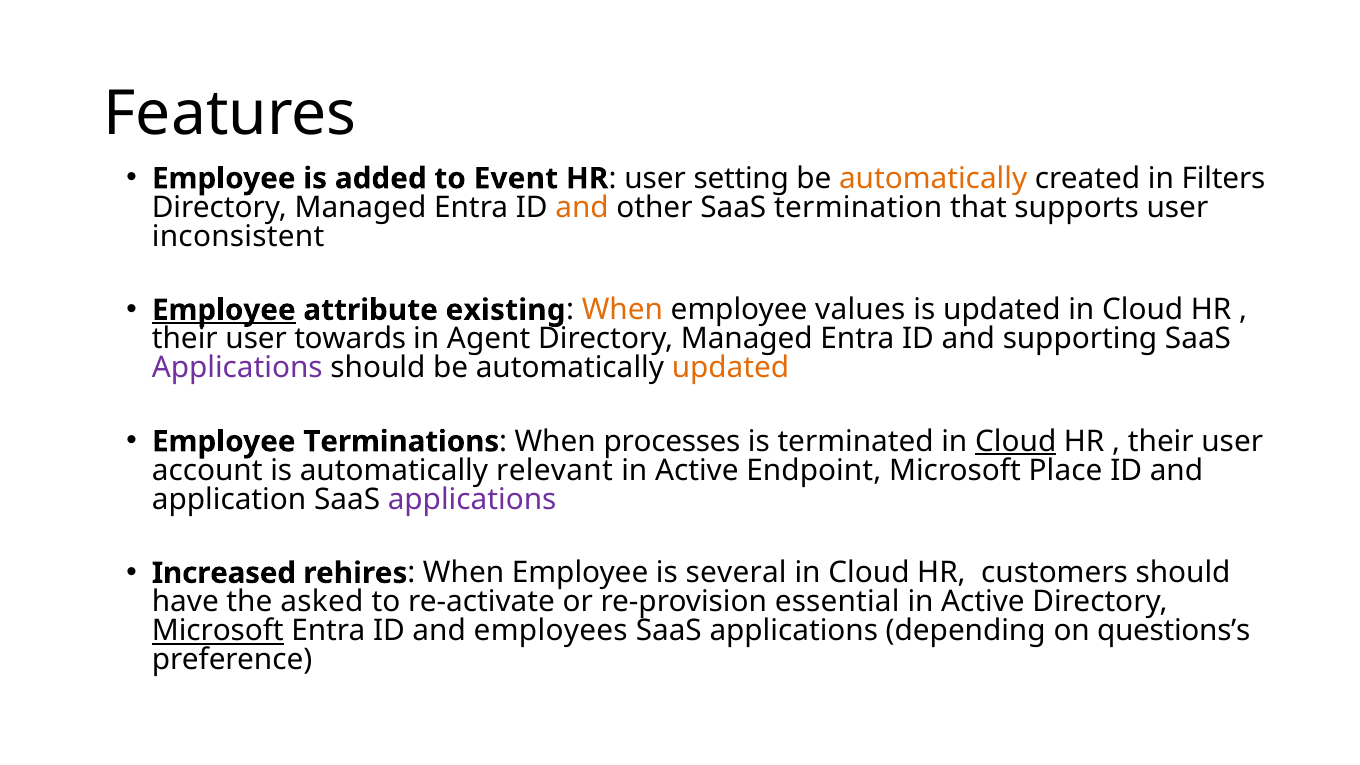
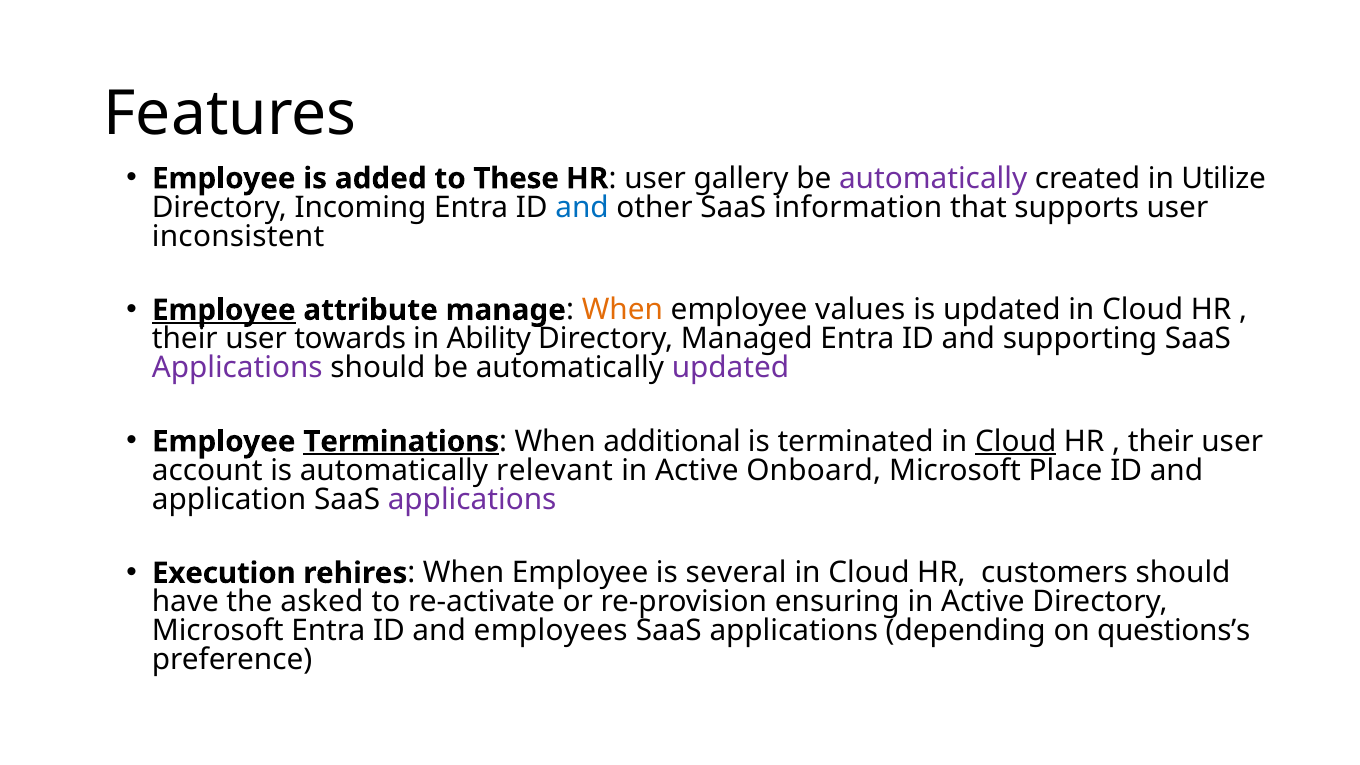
Event: Event -> These
setting: setting -> gallery
automatically at (933, 178) colour: orange -> purple
Filters: Filters -> Utilize
Managed at (360, 207): Managed -> Incoming
and at (582, 207) colour: orange -> blue
termination: termination -> information
existing: existing -> manage
Agent: Agent -> Ability
updated at (730, 368) colour: orange -> purple
Terminations underline: none -> present
processes: processes -> additional
Endpoint: Endpoint -> Onboard
Increased: Increased -> Execution
essential: essential -> ensuring
Microsoft at (218, 631) underline: present -> none
